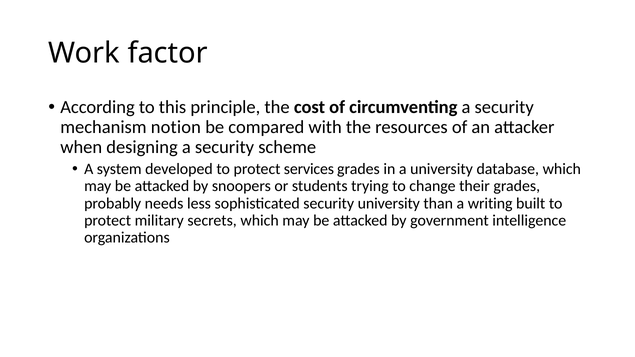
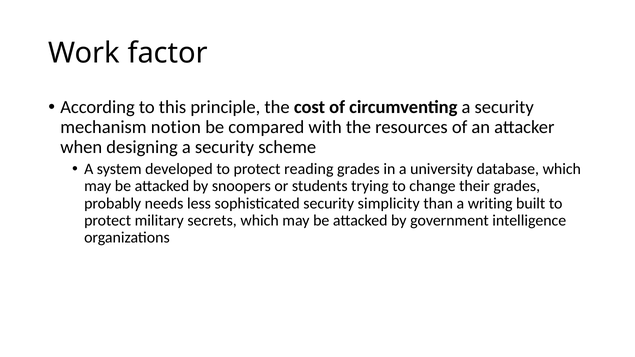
services: services -> reading
security university: university -> simplicity
